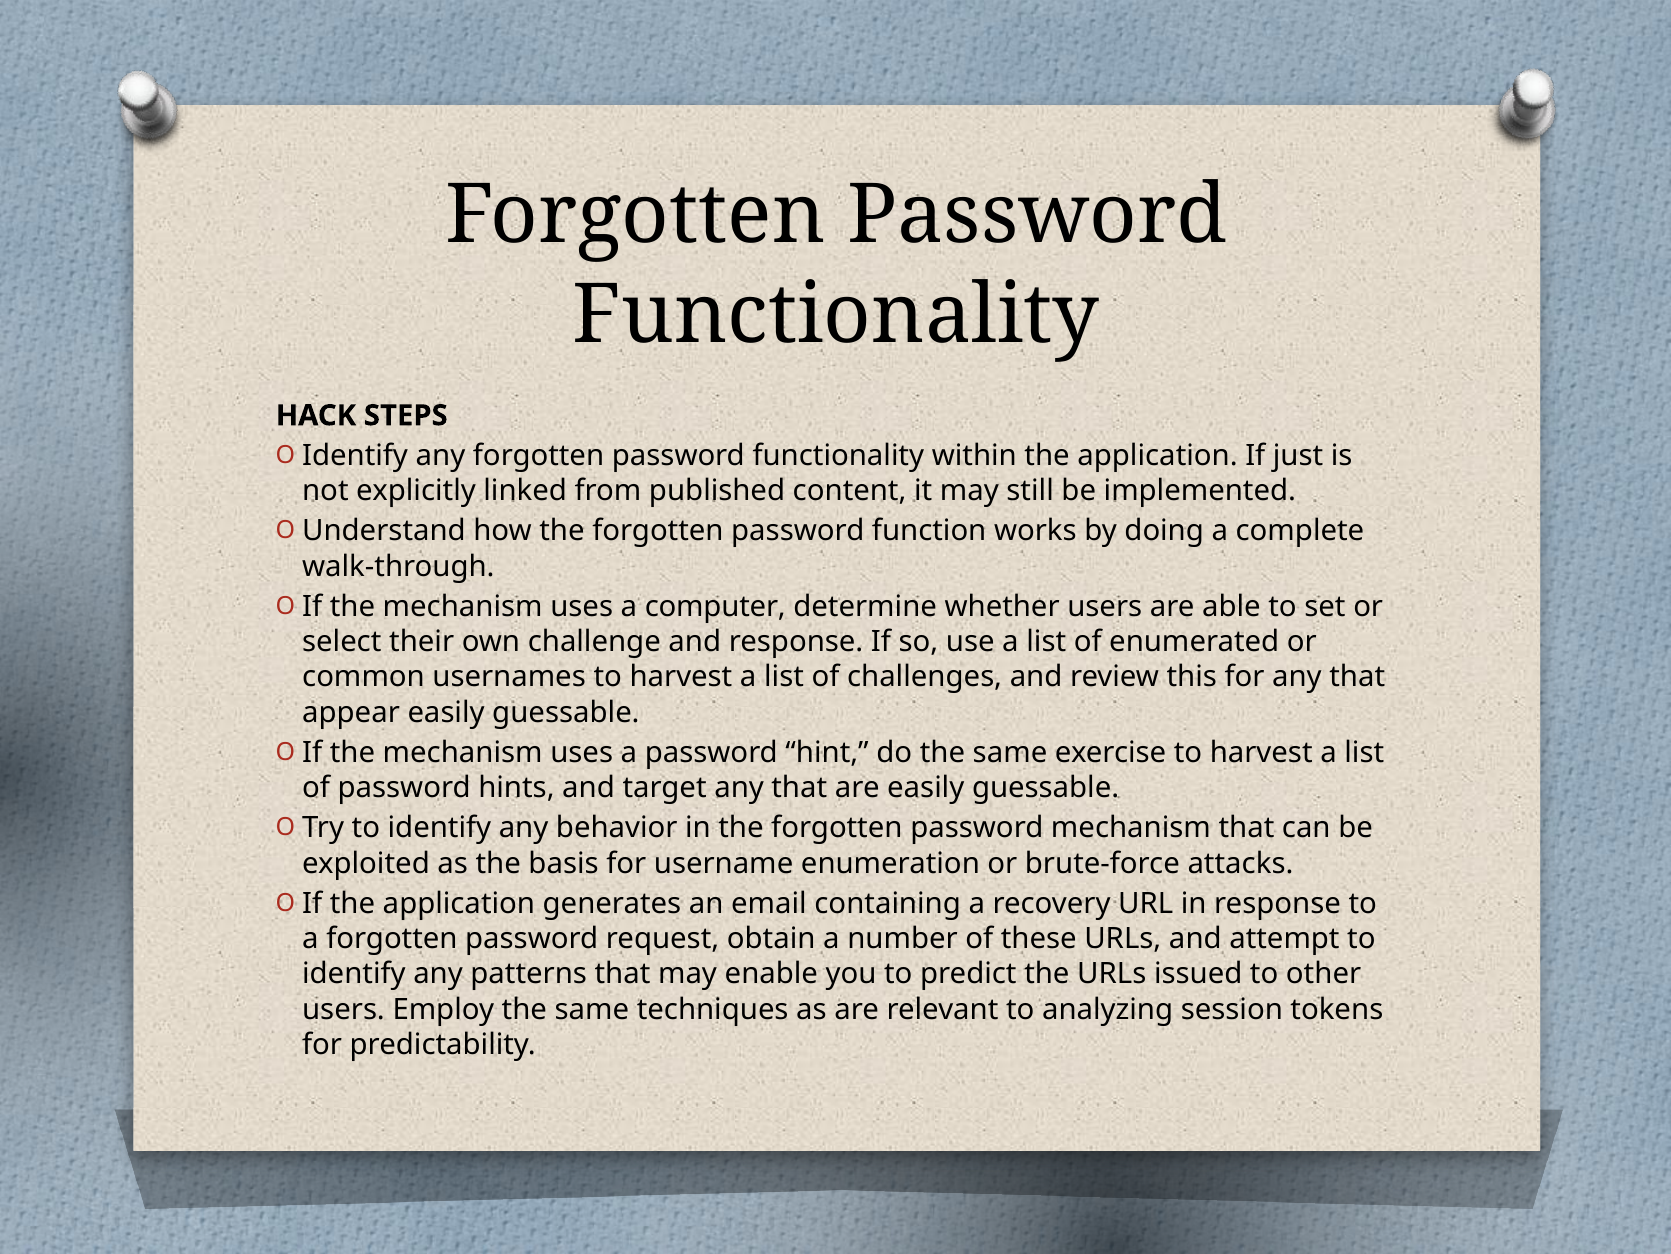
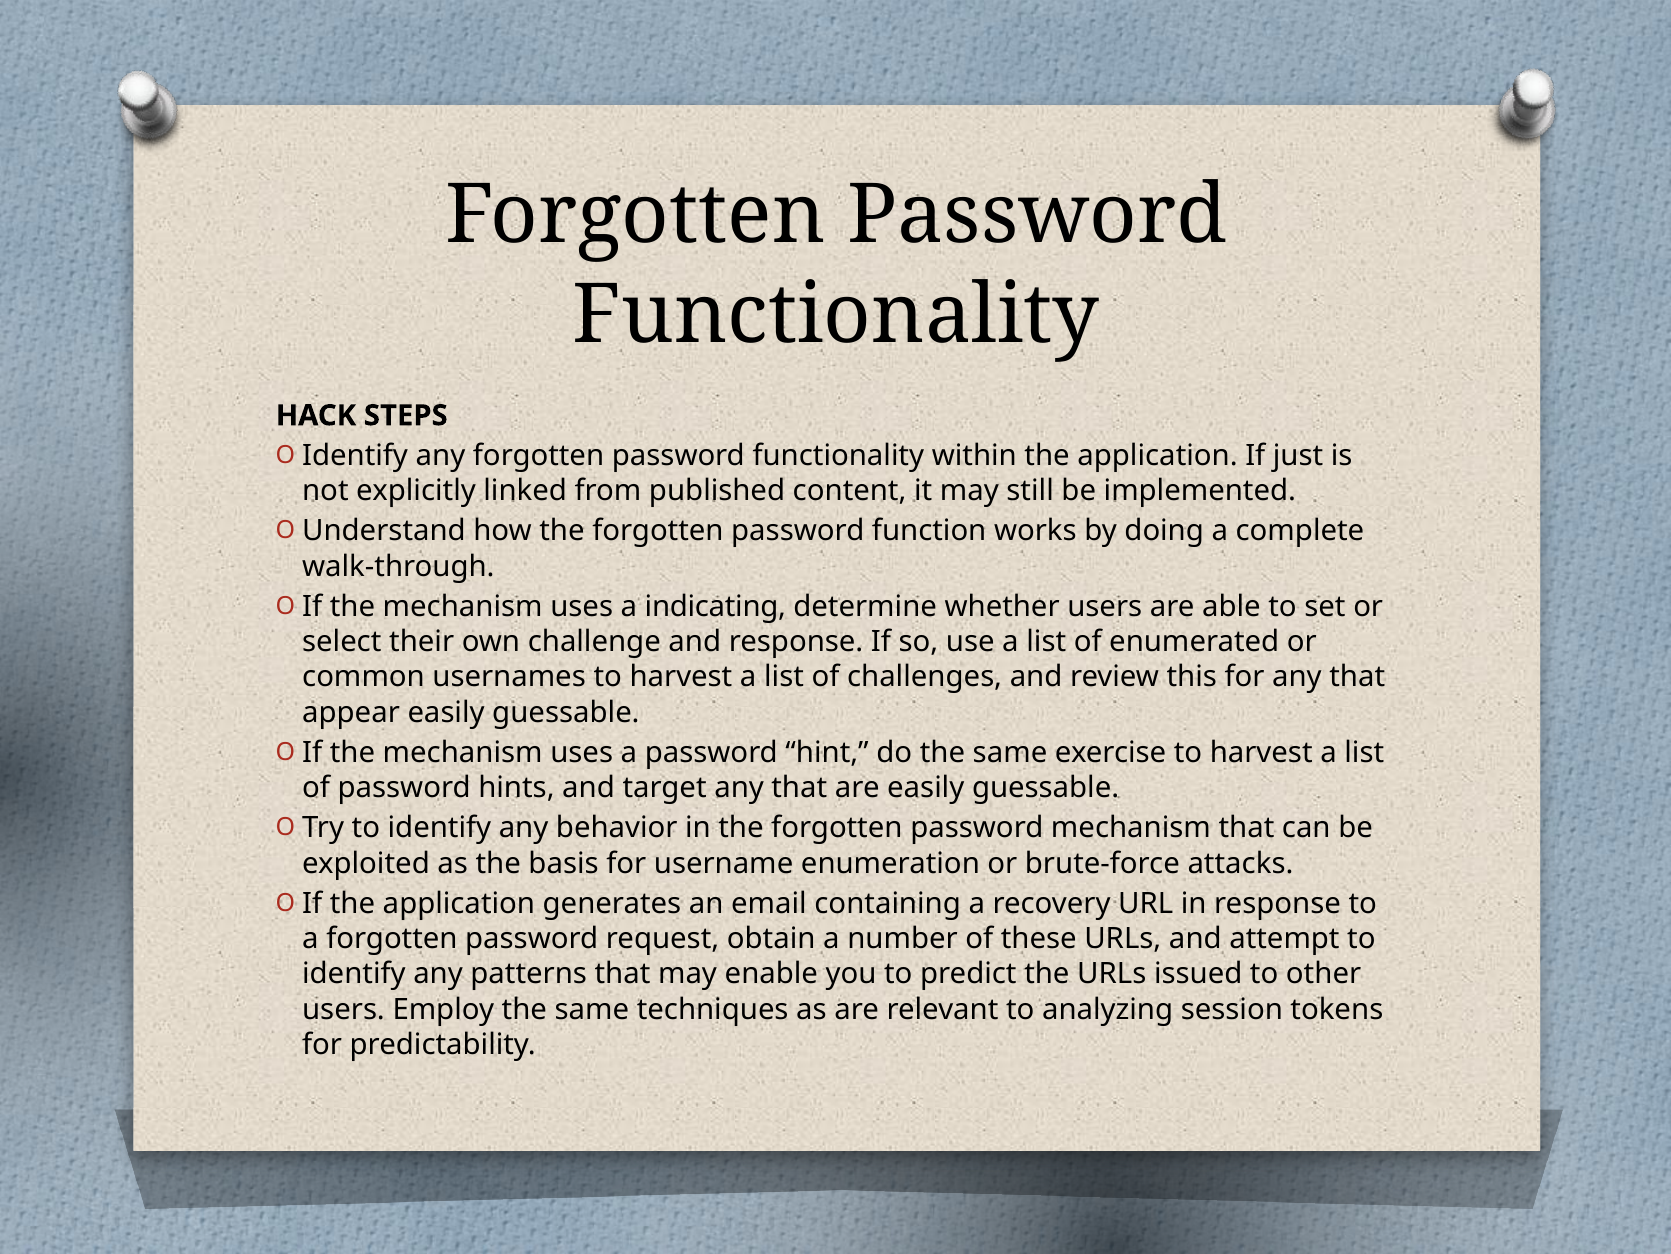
computer: computer -> indicating
